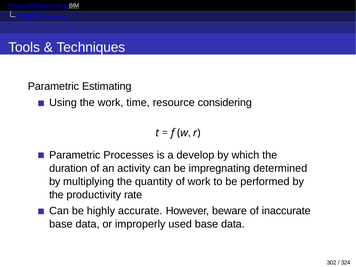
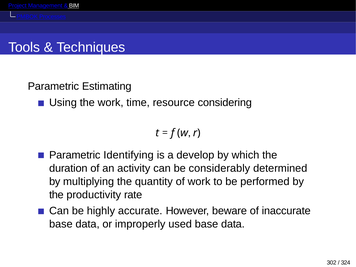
Parametric Processes: Processes -> Identifying
impregnating: impregnating -> considerably
